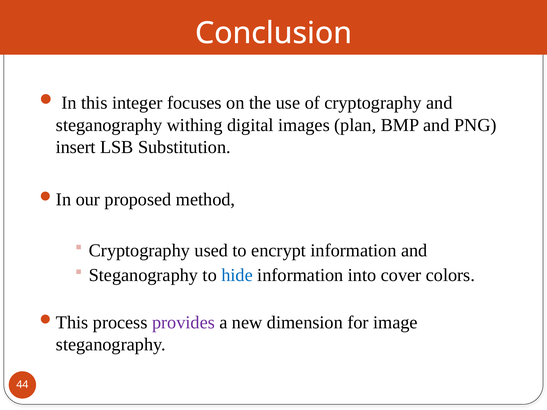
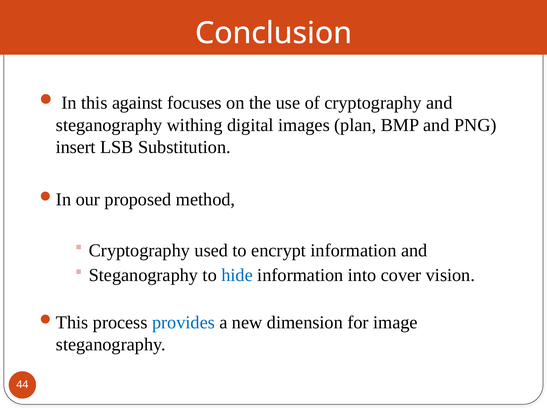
integer: integer -> against
colors: colors -> vision
provides colour: purple -> blue
